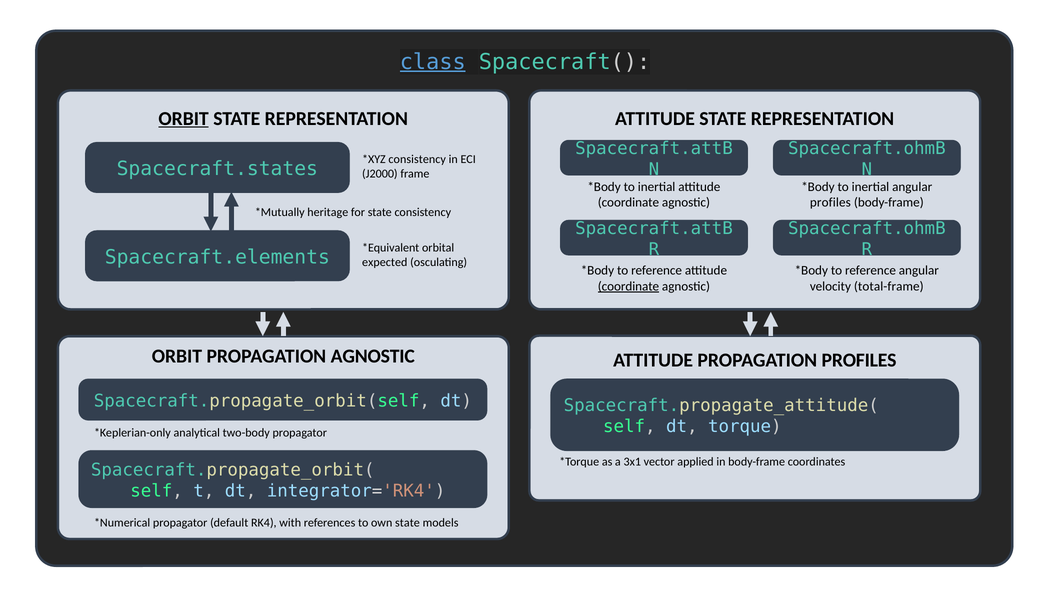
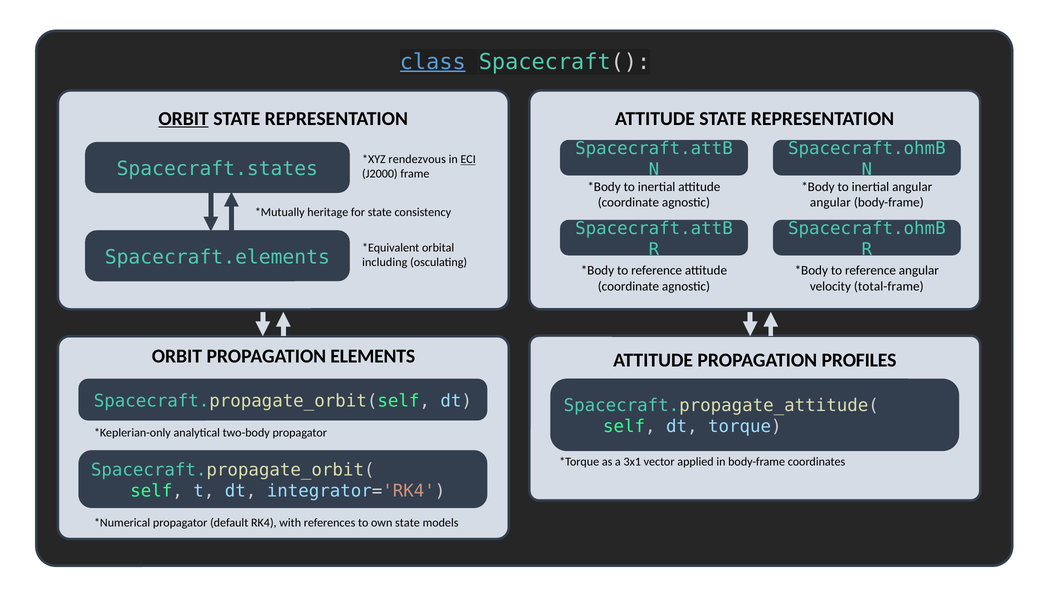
consistency at (417, 159): consistency -> rendezvous
ECI underline: none -> present
profiles at (830, 203): profiles -> angular
expected: expected -> including
coordinate at (628, 286) underline: present -> none
PROPAGATION AGNOSTIC: AGNOSTIC -> ELEMENTS
